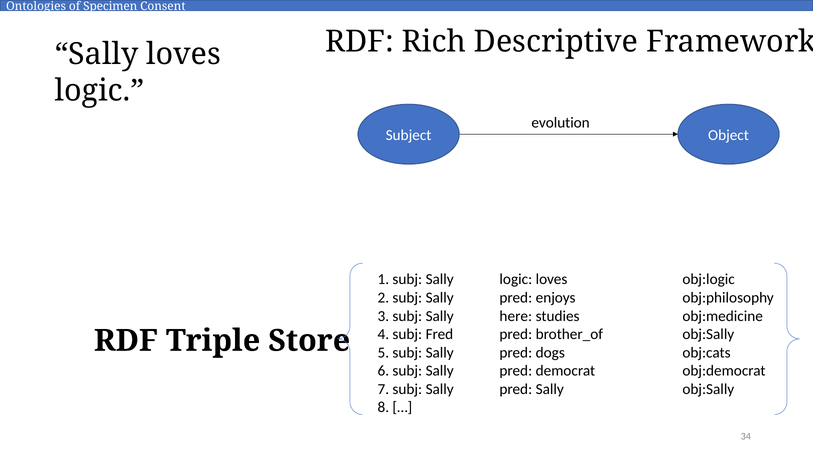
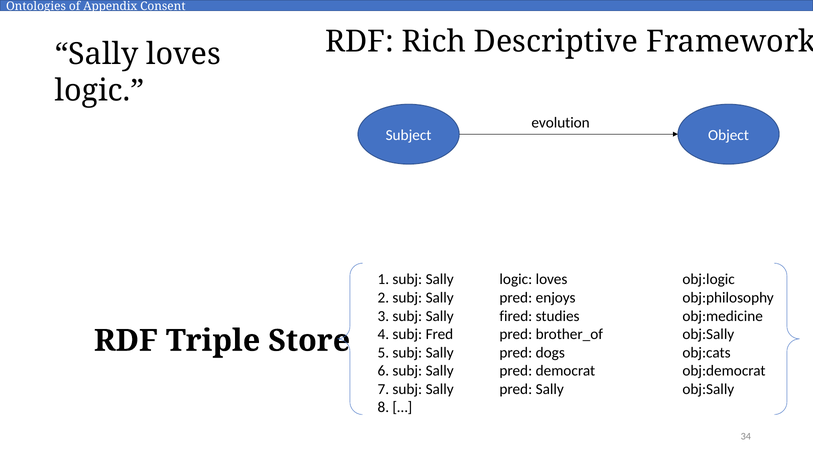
Specimen: Specimen -> Appendix
here: here -> fired
